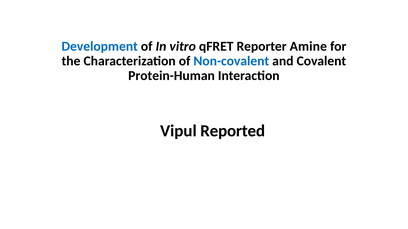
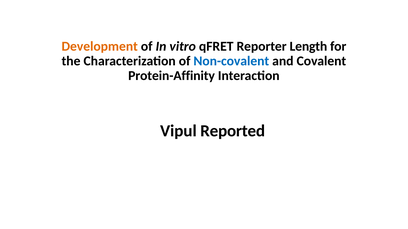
Development colour: blue -> orange
Amine: Amine -> Length
Protein-Human: Protein-Human -> Protein-Affinity
